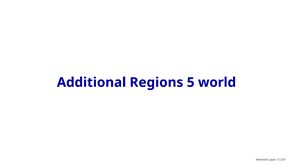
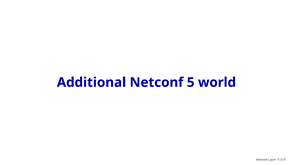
Regions: Regions -> Netconf
